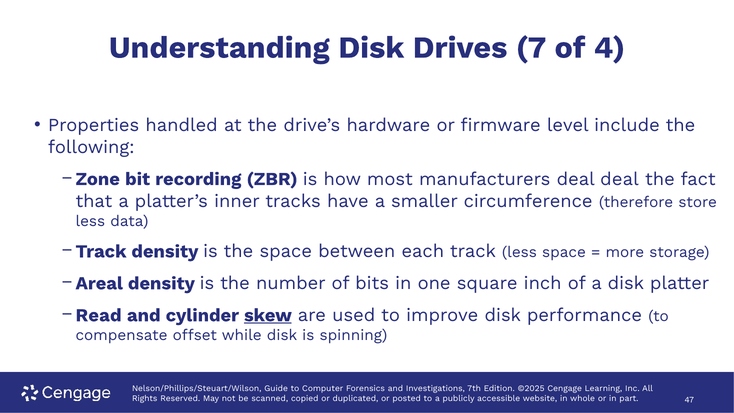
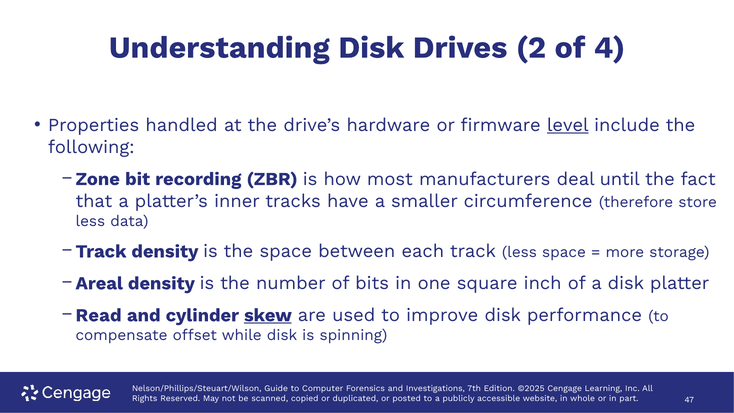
7: 7 -> 2
level underline: none -> present
deal deal: deal -> until
